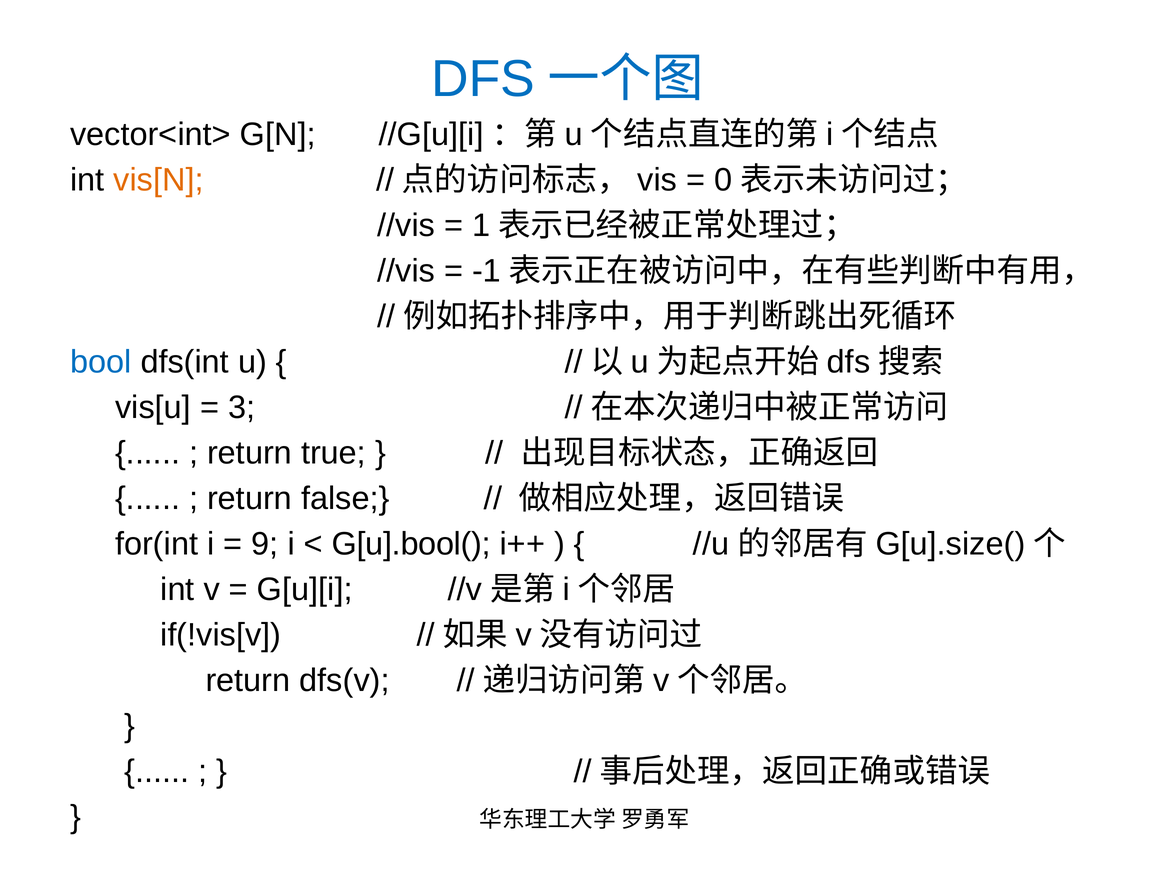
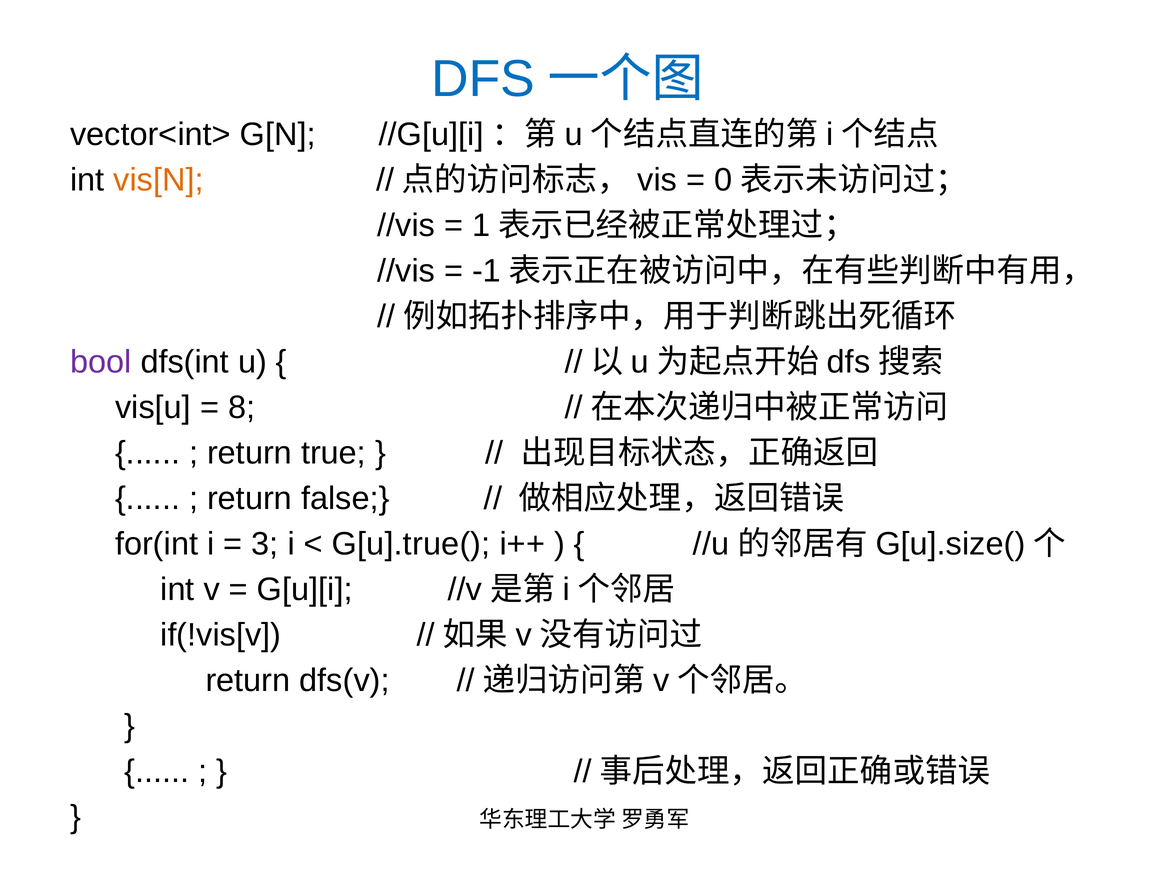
bool colour: blue -> purple
3: 3 -> 8
9: 9 -> 3
G[u].bool(: G[u].bool( -> G[u].true(
